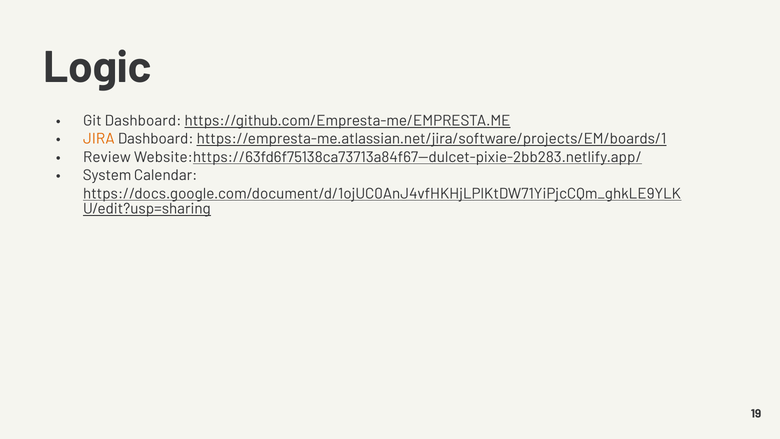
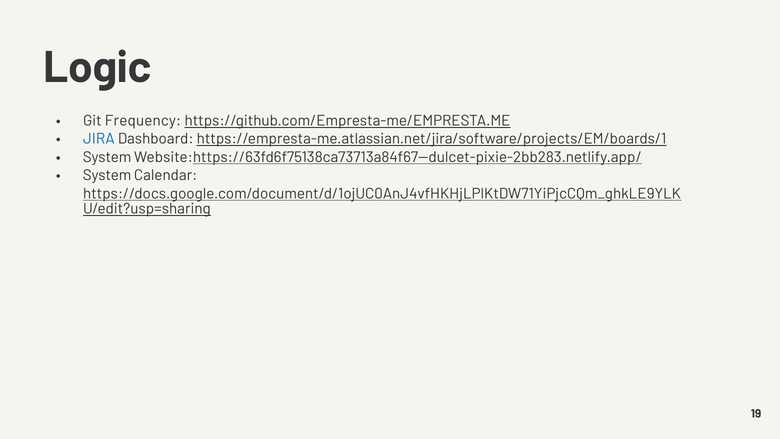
Git Dashboard: Dashboard -> Frequency
JIRA colour: orange -> blue
Review at (107, 157): Review -> System
